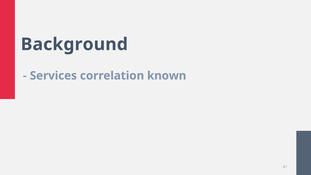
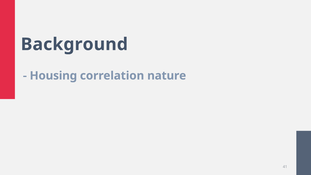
Services: Services -> Housing
known: known -> nature
